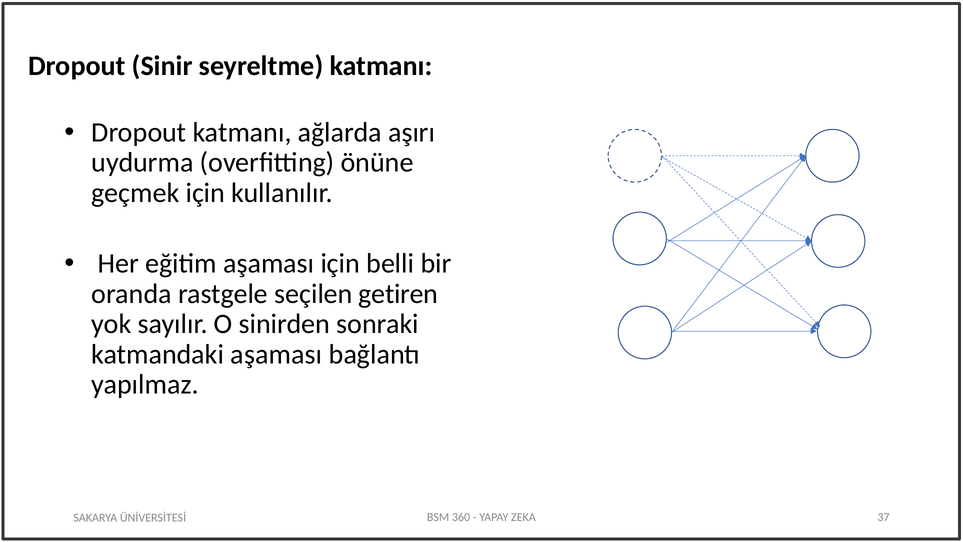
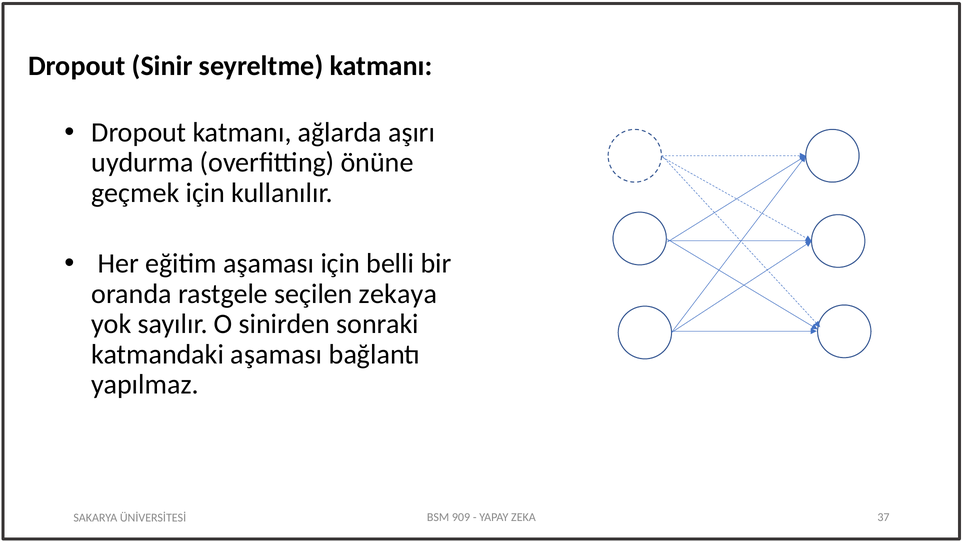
getiren: getiren -> zekaya
360: 360 -> 909
